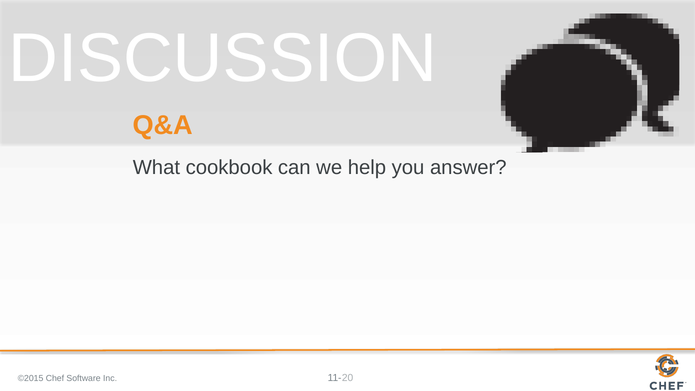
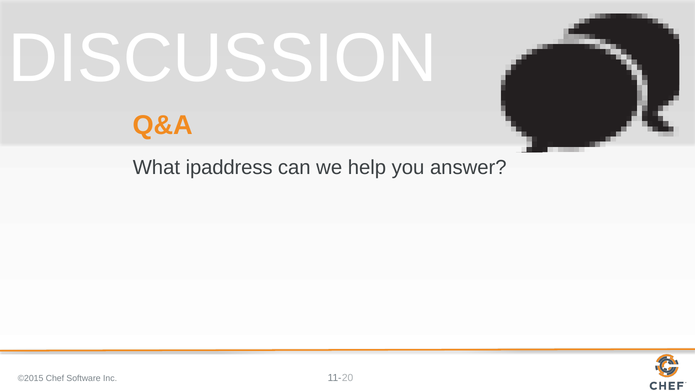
cookbook: cookbook -> ipaddress
